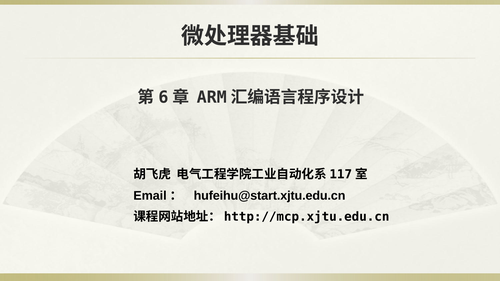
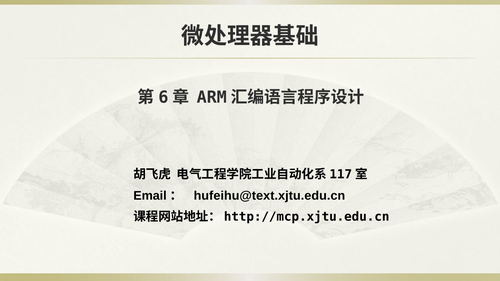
hufeihu@start.xjtu.edu.cn: hufeihu@start.xjtu.edu.cn -> hufeihu@text.xjtu.edu.cn
